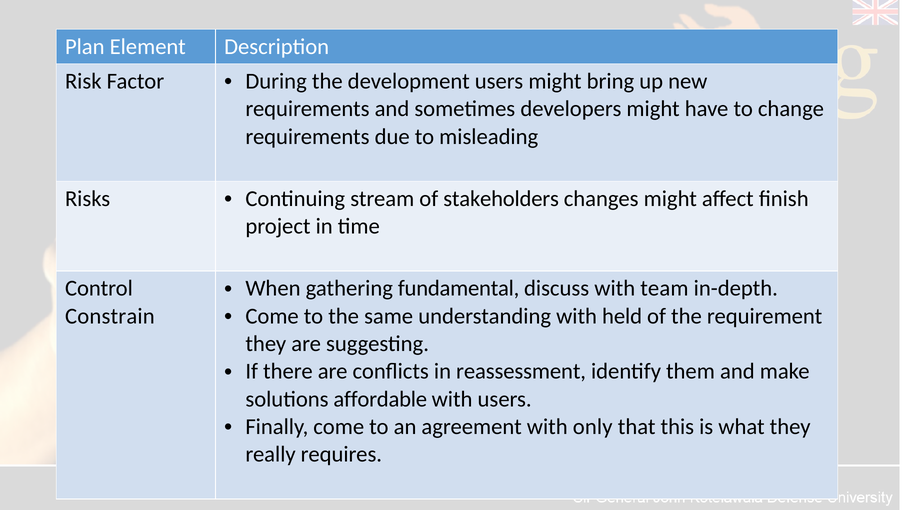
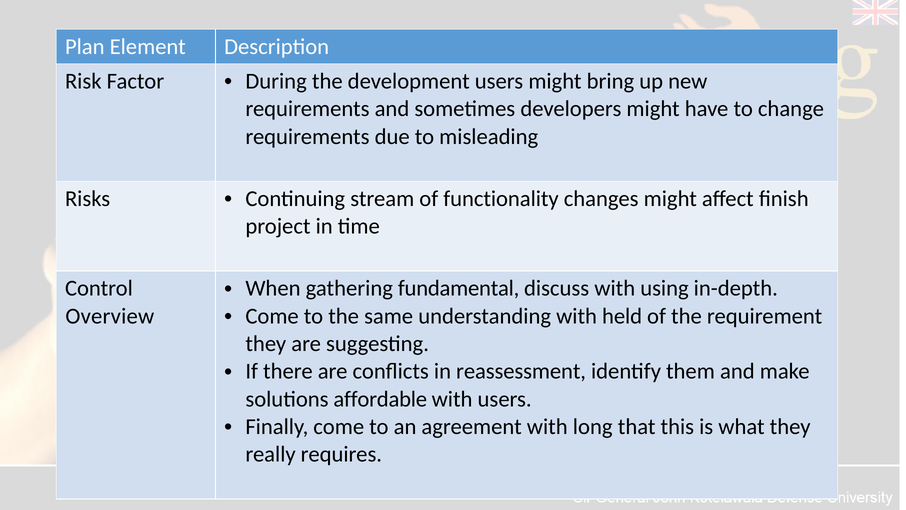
stakeholders: stakeholders -> functionality
team: team -> using
Constrain: Constrain -> Overview
only: only -> long
